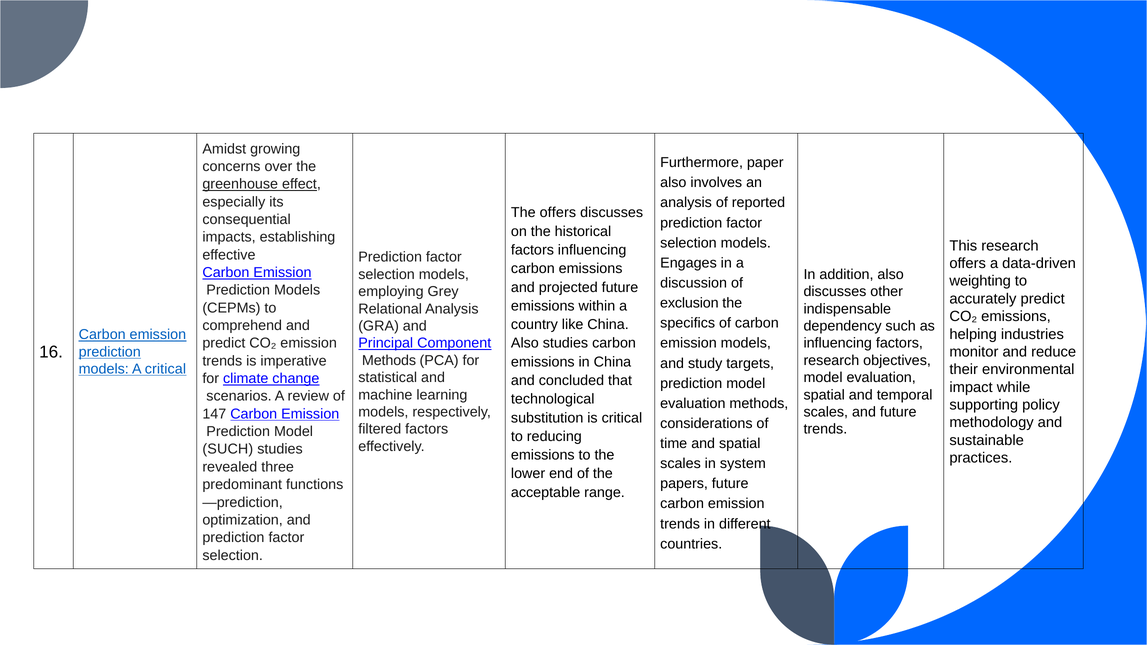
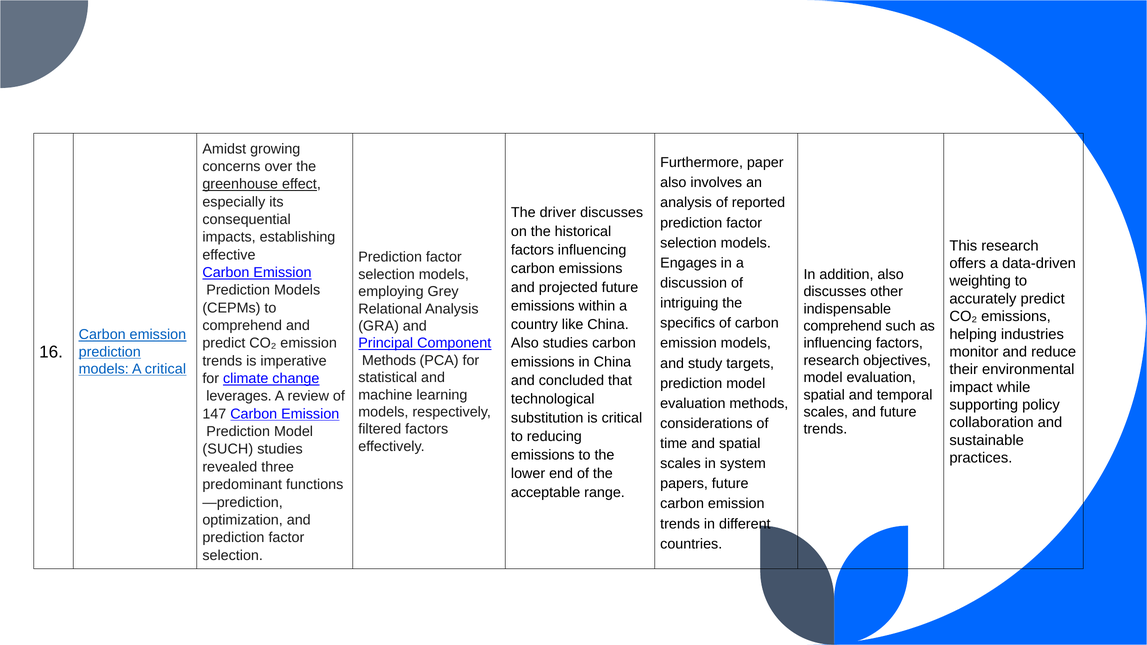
The offers: offers -> driver
exclusion: exclusion -> intriguing
dependency at (843, 326): dependency -> comprehend
scenarios: scenarios -> leverages
methodology: methodology -> collaboration
